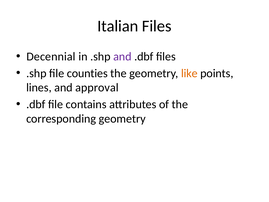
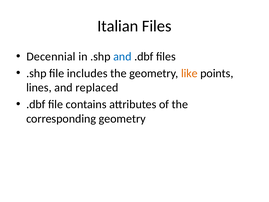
and at (122, 56) colour: purple -> blue
counties: counties -> includes
approval: approval -> replaced
